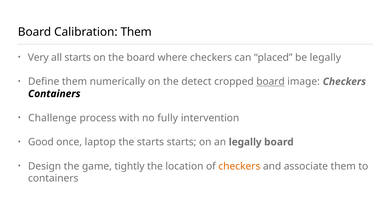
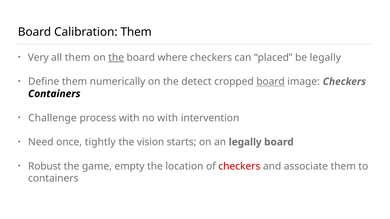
all starts: starts -> them
the at (116, 58) underline: none -> present
no fully: fully -> with
Good: Good -> Need
laptop: laptop -> tightly
the starts: starts -> vision
Design: Design -> Robust
tightly: tightly -> empty
checkers at (239, 166) colour: orange -> red
